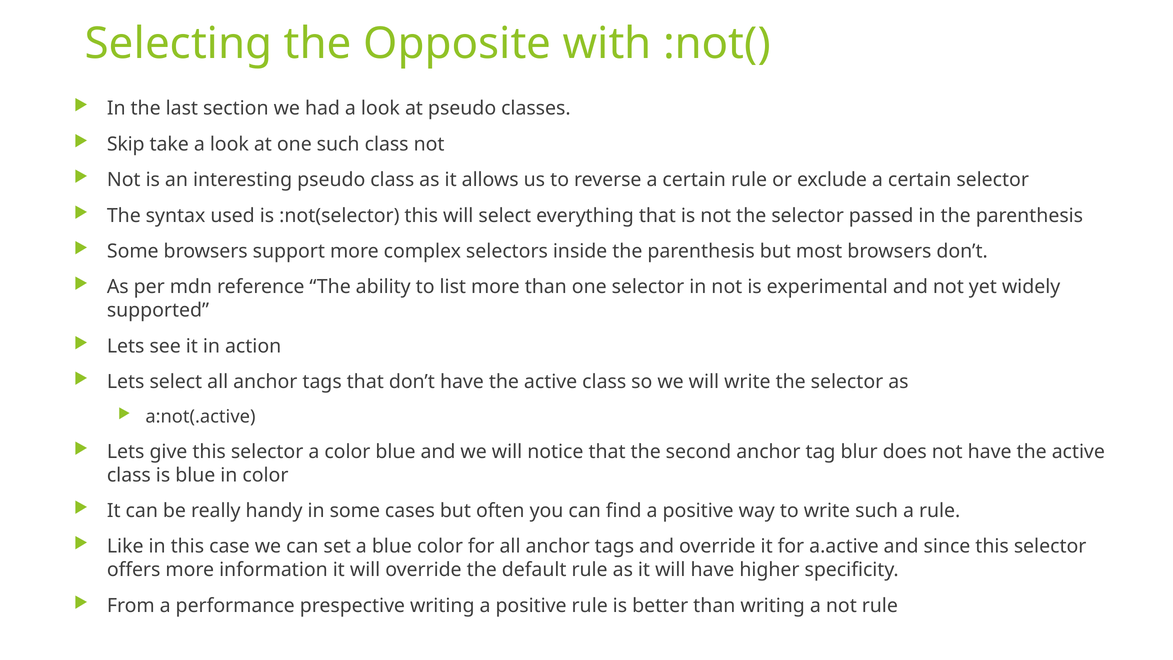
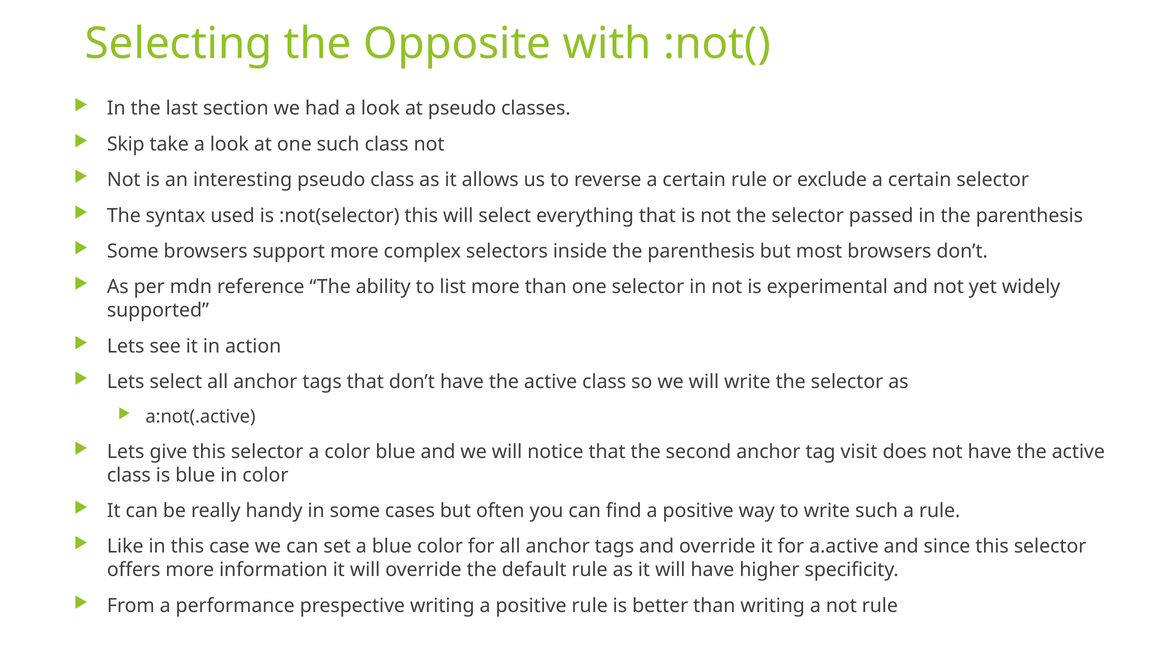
blur: blur -> visit
